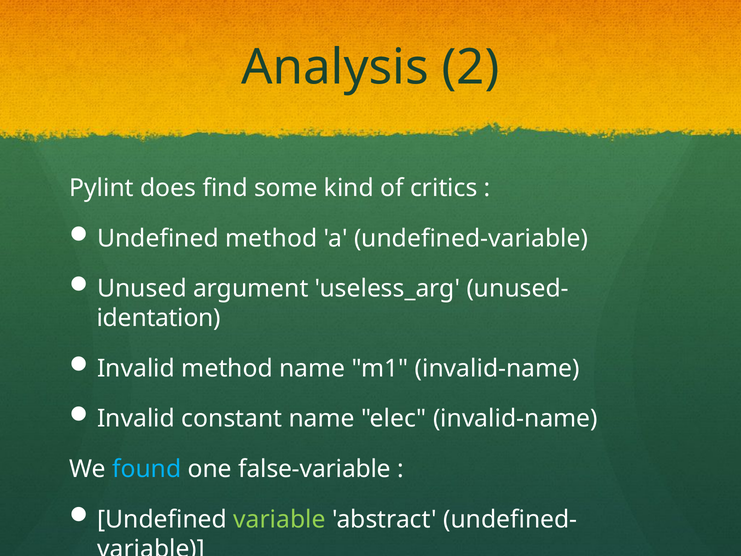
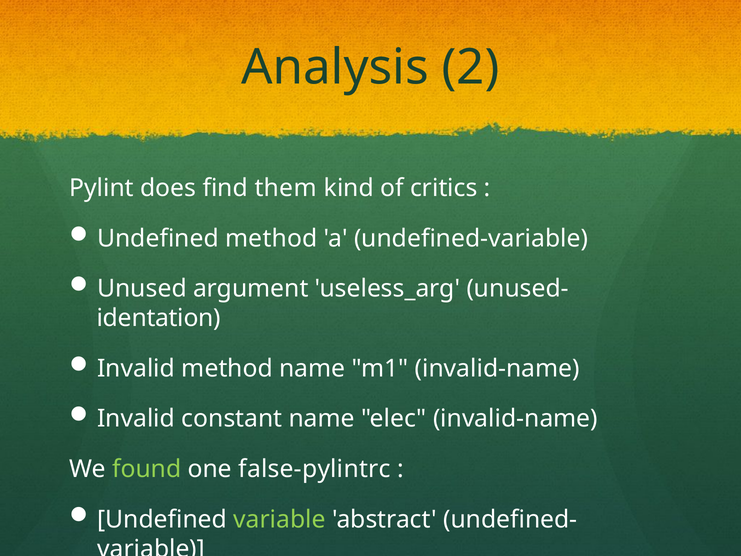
some: some -> them
found colour: light blue -> light green
false-variable: false-variable -> false-pylintrc
